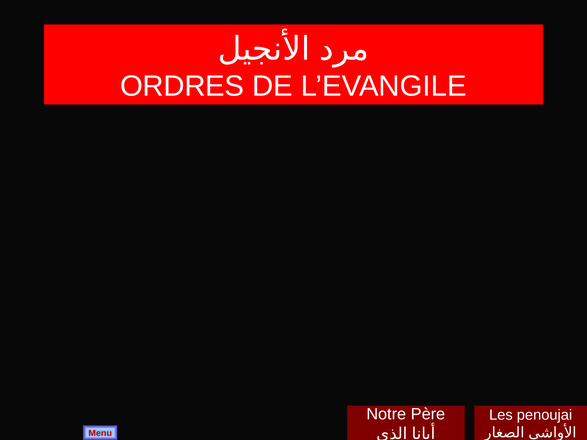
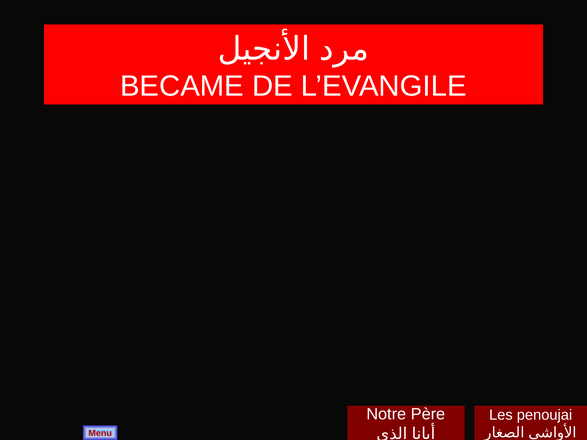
ORDRES: ORDRES -> BECAME
